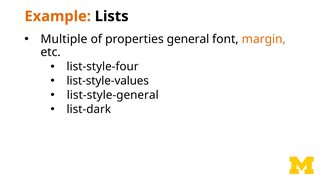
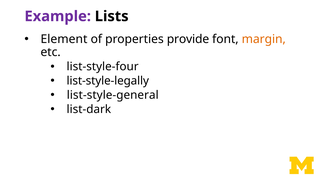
Example colour: orange -> purple
Multiple: Multiple -> Element
general: general -> provide
list-style-values: list-style-values -> list-style-legally
